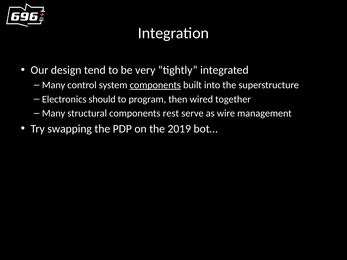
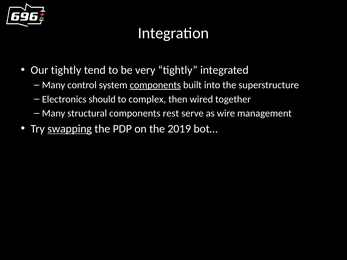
Our design: design -> tightly
program: program -> complex
swapping underline: none -> present
